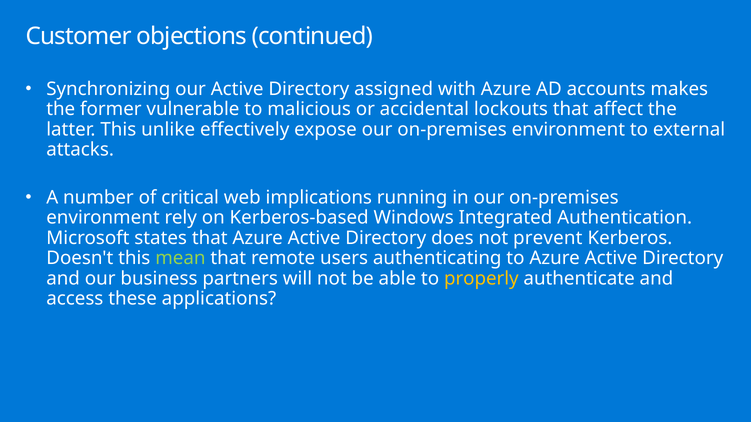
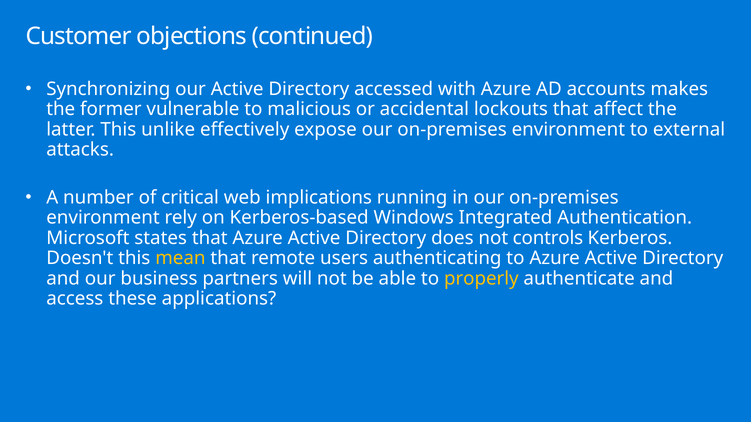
assigned: assigned -> accessed
prevent: prevent -> controls
mean colour: light green -> yellow
